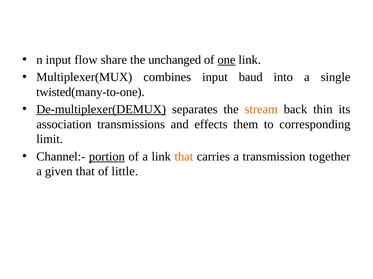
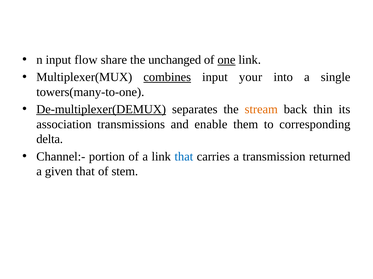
combines underline: none -> present
baud: baud -> your
twisted(many-to-one: twisted(many-to-one -> towers(many-to-one
effects: effects -> enable
limit: limit -> delta
portion underline: present -> none
that at (184, 157) colour: orange -> blue
together: together -> returned
little: little -> stem
